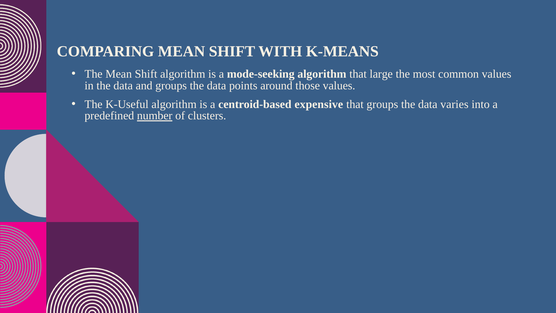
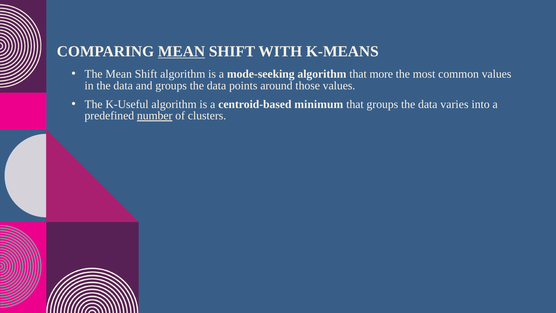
MEAN at (182, 51) underline: none -> present
large: large -> more
expensive: expensive -> minimum
